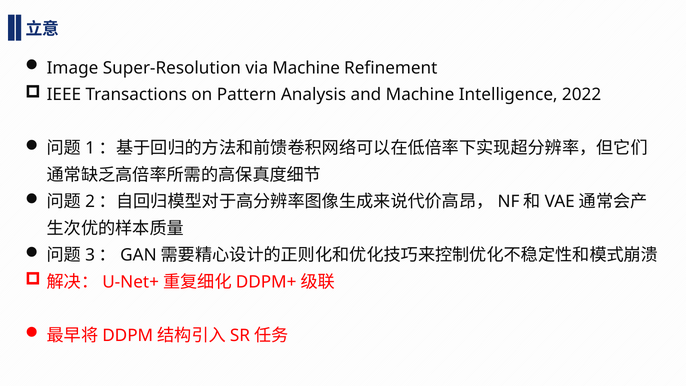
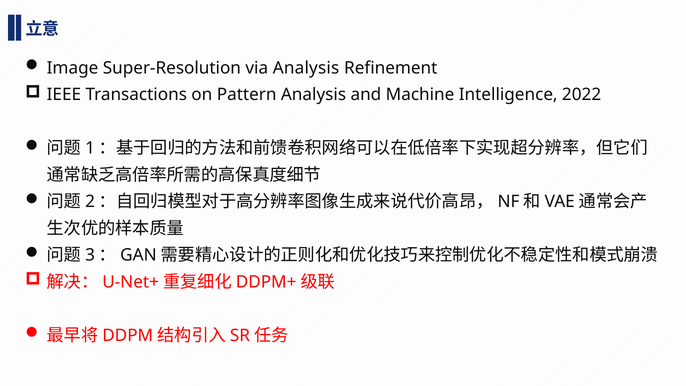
via Machine: Machine -> Analysis
